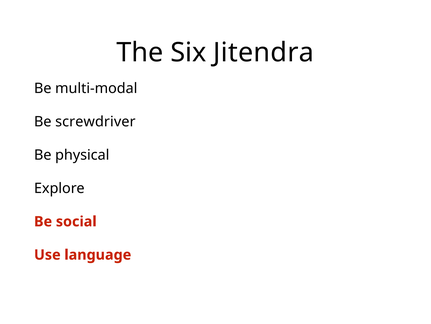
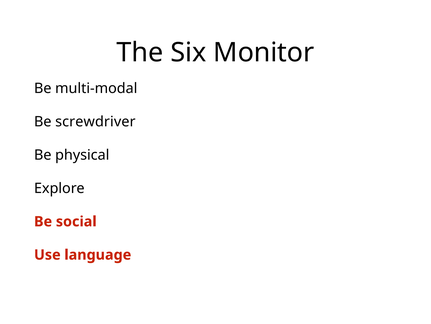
Jitendra: Jitendra -> Monitor
